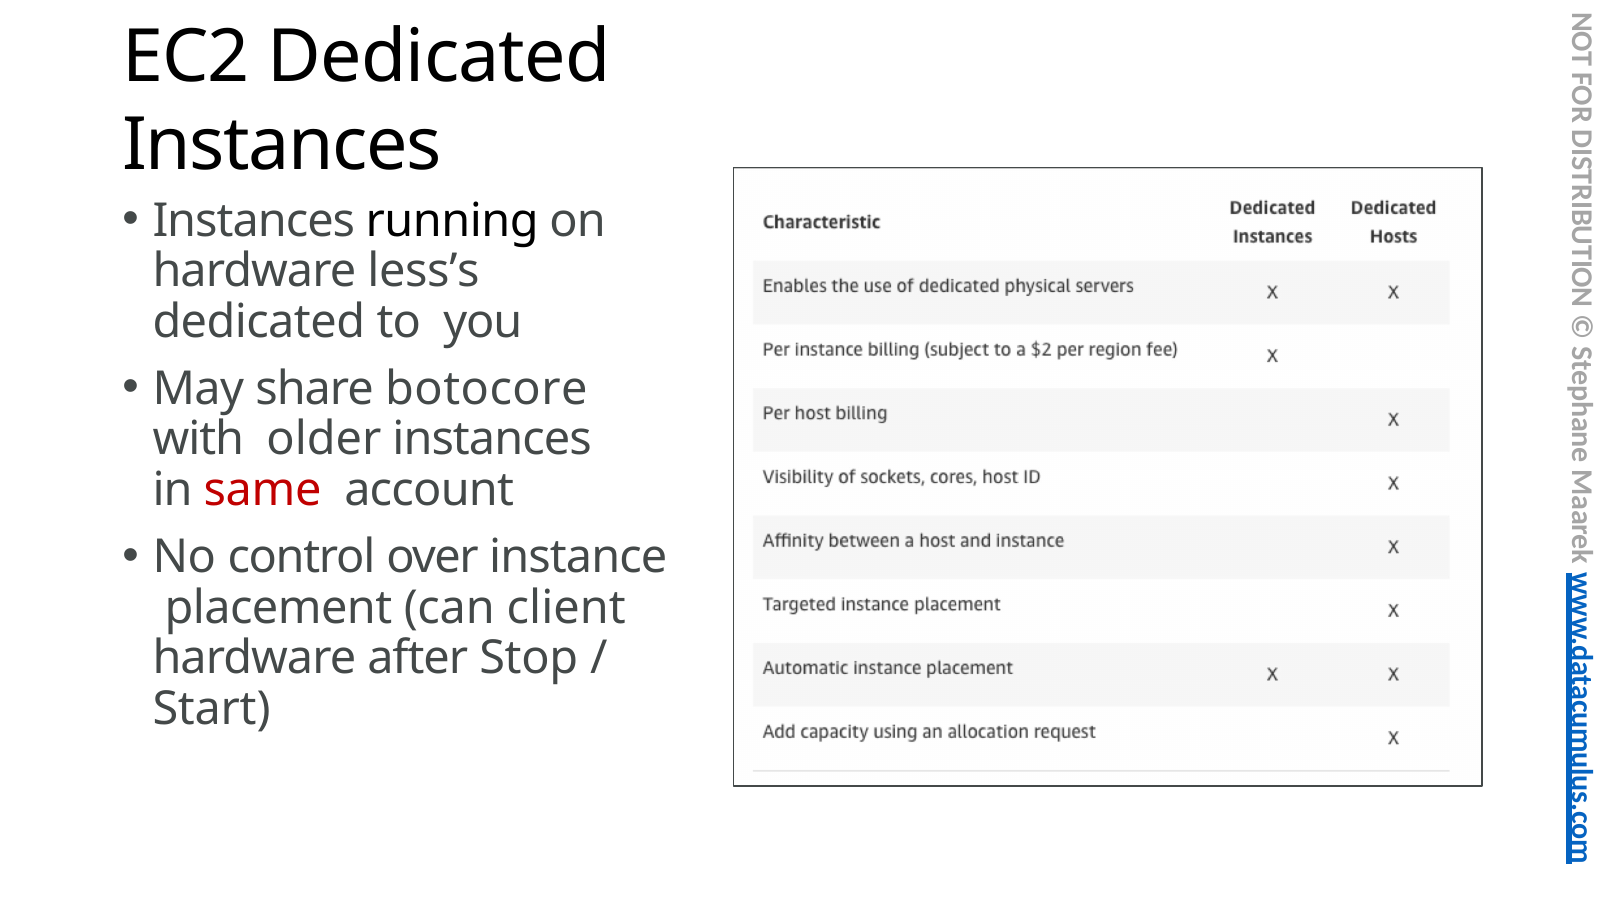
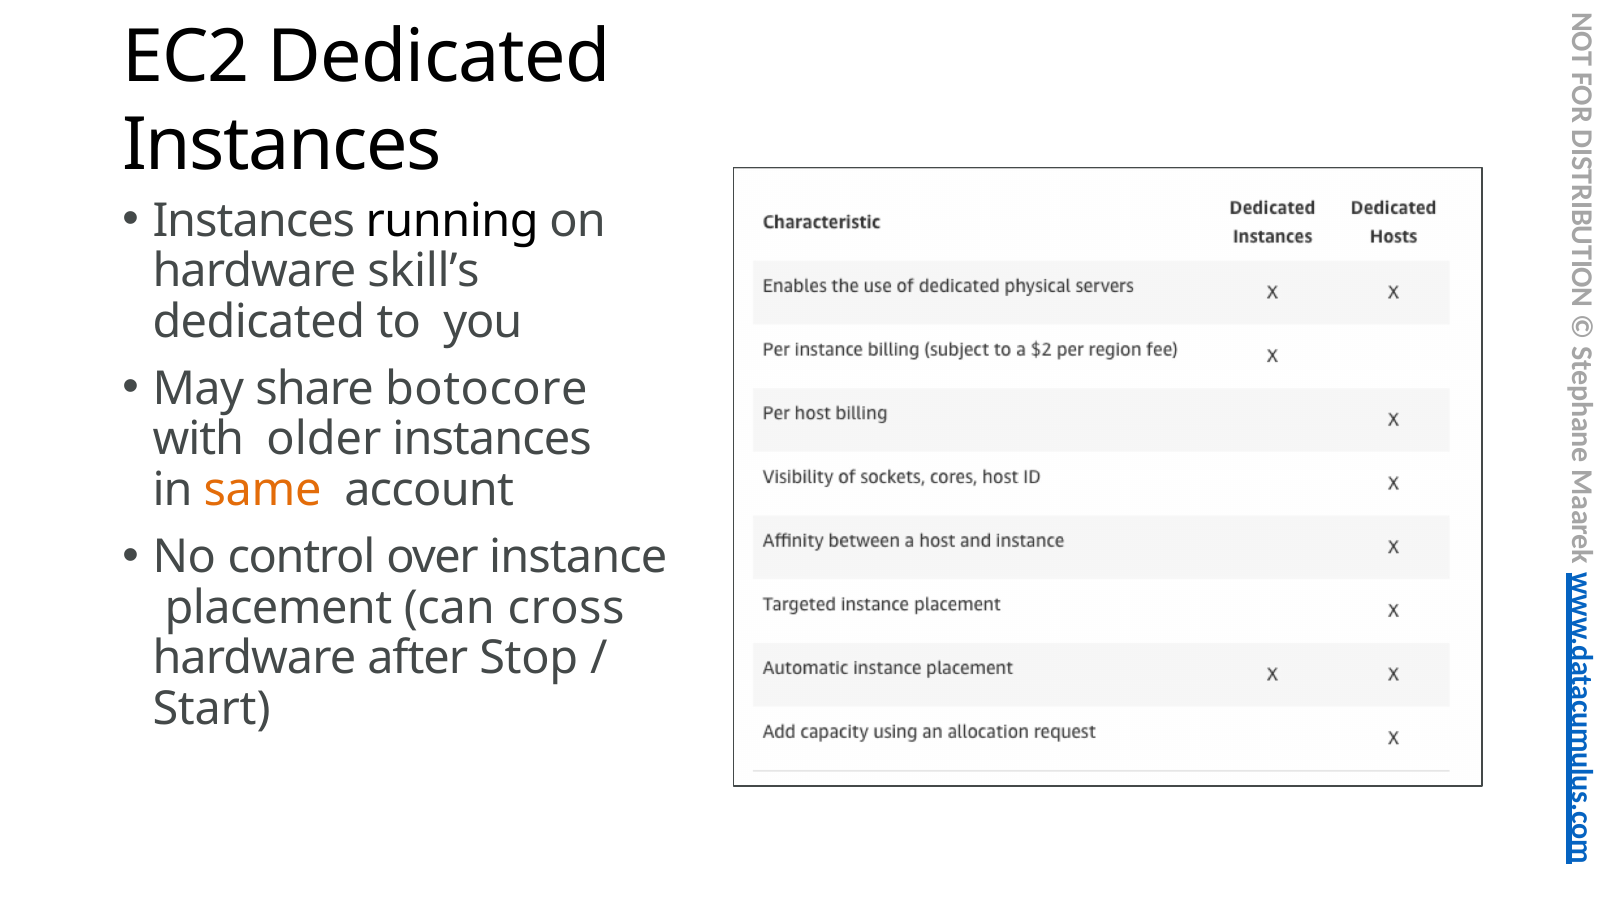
less’s: less’s -> skill’s
same colour: red -> orange
client: client -> cross
